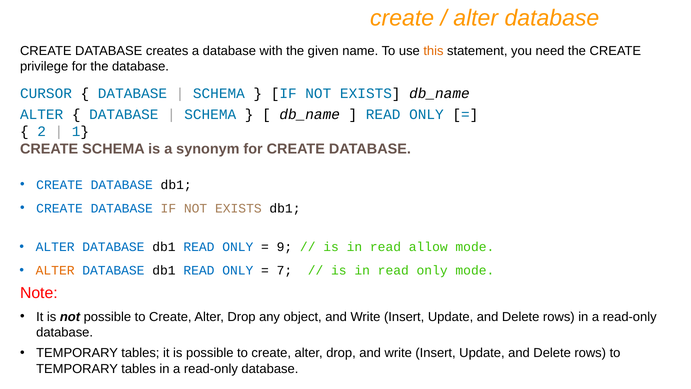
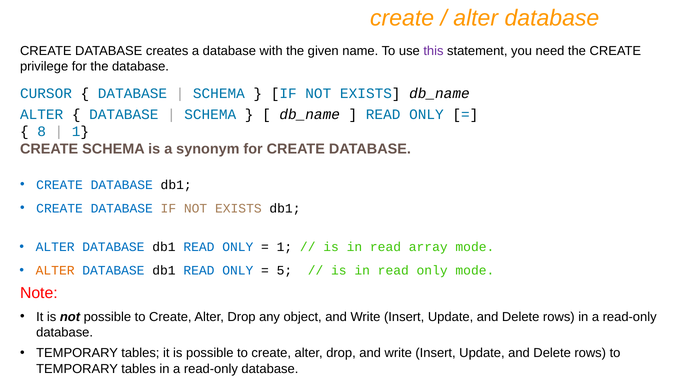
this colour: orange -> purple
2: 2 -> 8
9 at (284, 247): 9 -> 1
allow: allow -> array
7: 7 -> 5
